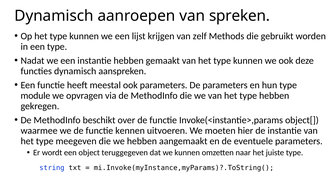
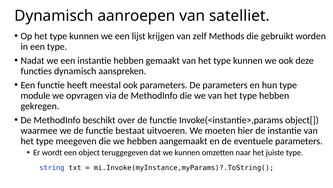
spreken: spreken -> satelliet
kennen: kennen -> bestaat
